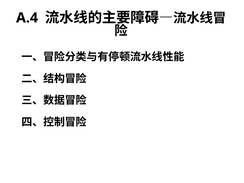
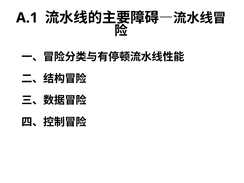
A.4: A.4 -> A.1
